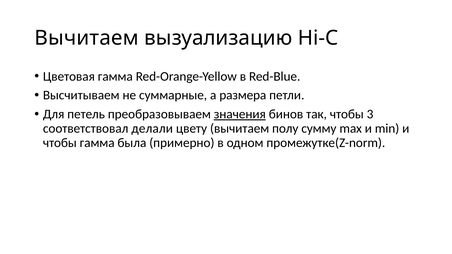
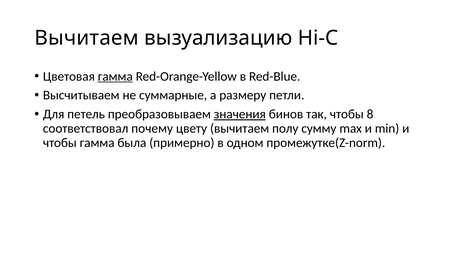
гамма at (115, 76) underline: none -> present
размера: размера -> размеру
3: 3 -> 8
делали: делали -> почему
